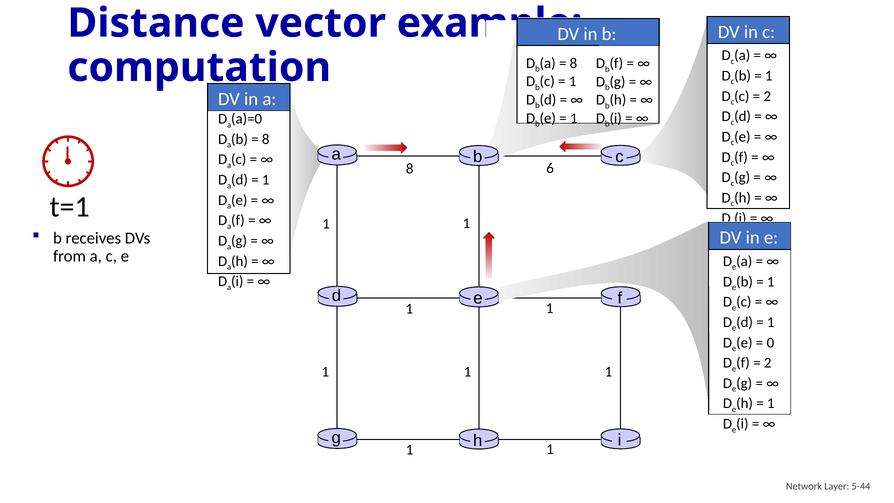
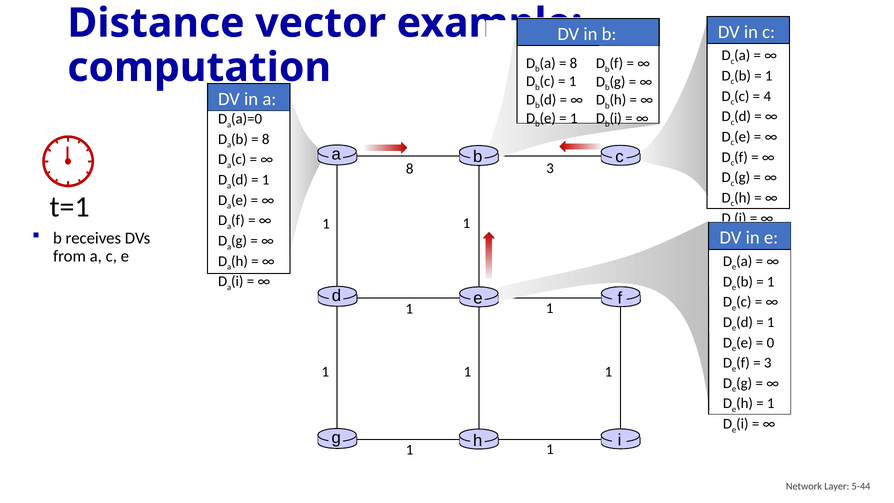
2 at (767, 96): 2 -> 4
8 6: 6 -> 3
2 at (768, 363): 2 -> 3
